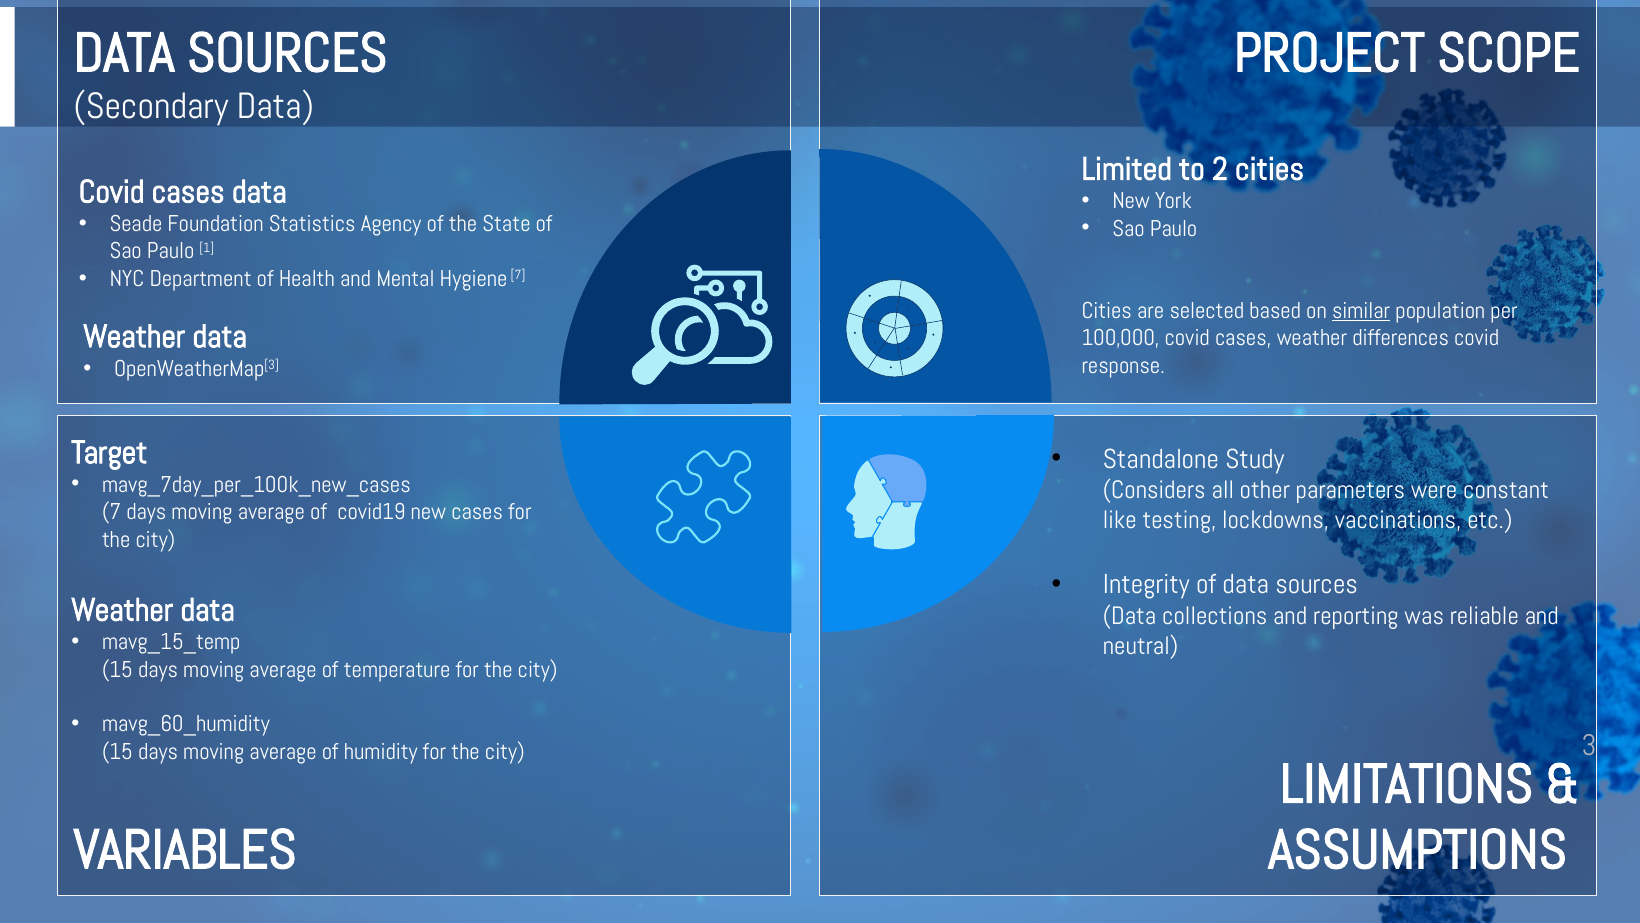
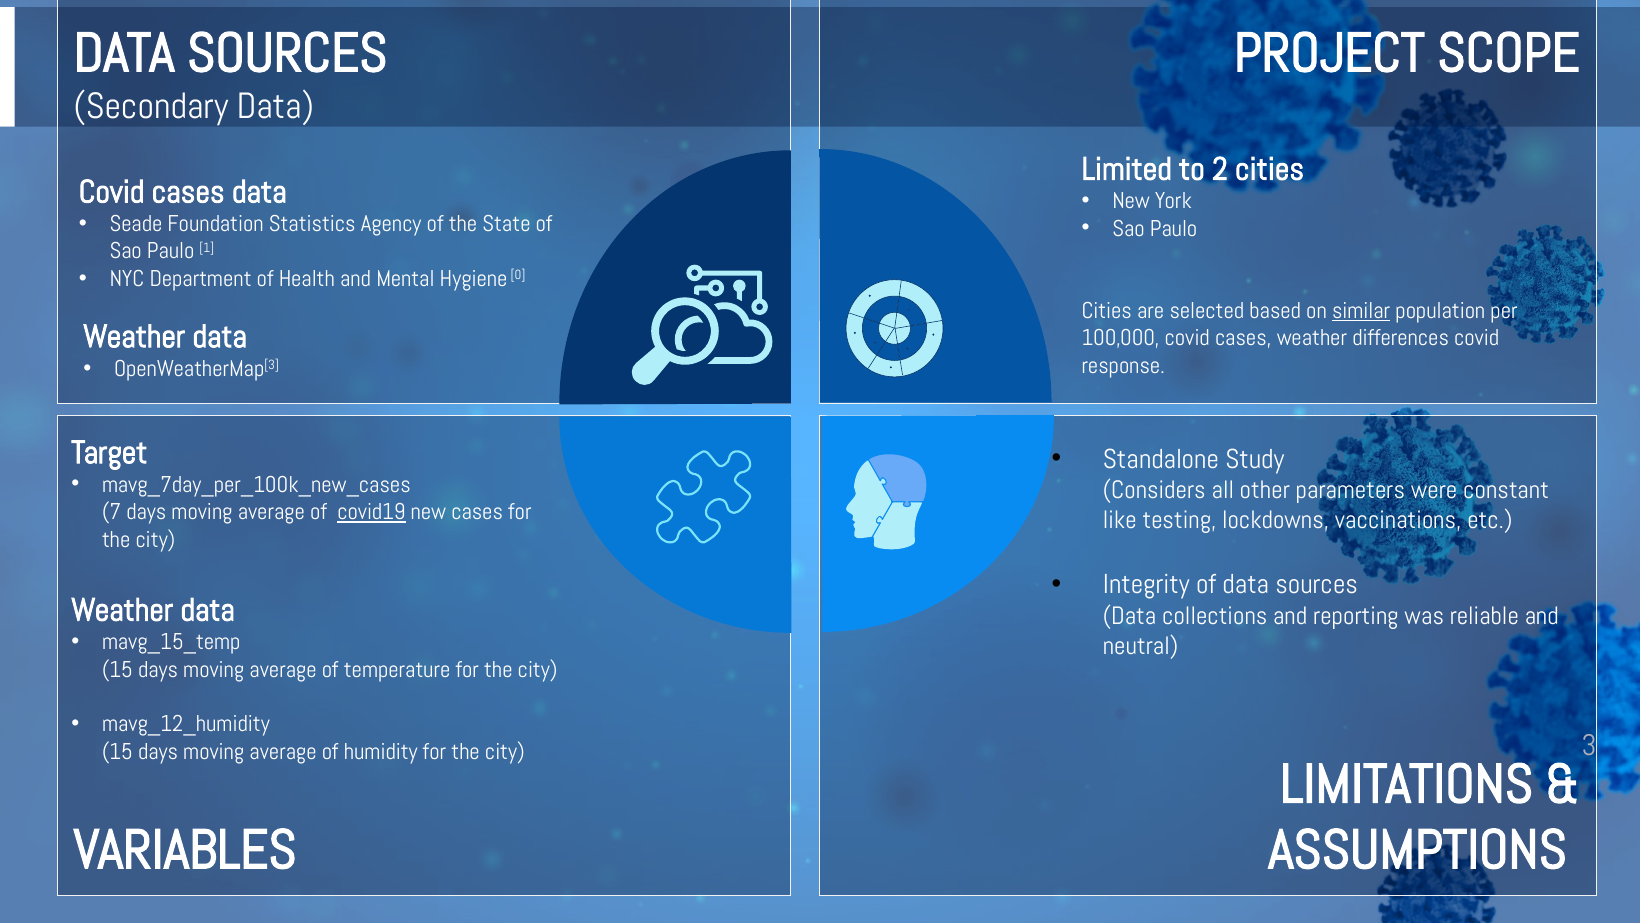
Hygiene 7: 7 -> 0
covid19 underline: none -> present
mavg_60_humidity: mavg_60_humidity -> mavg_12_humidity
